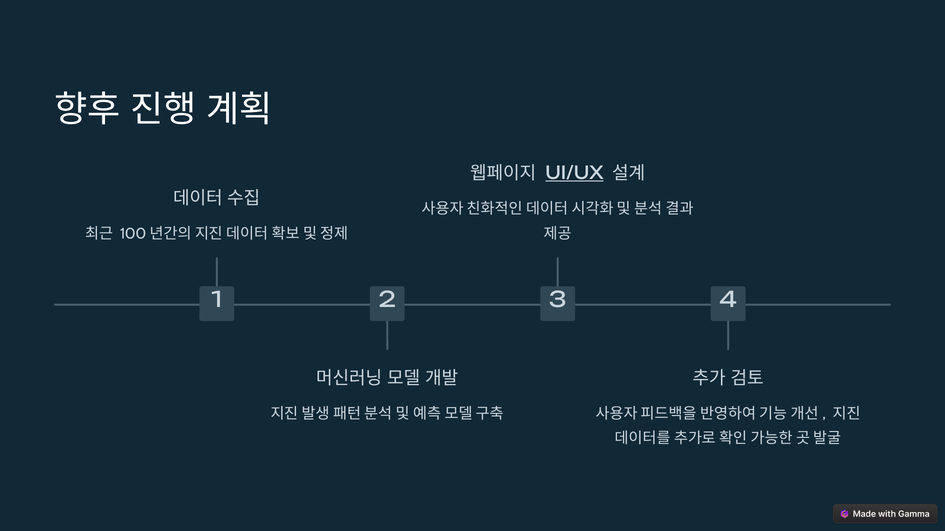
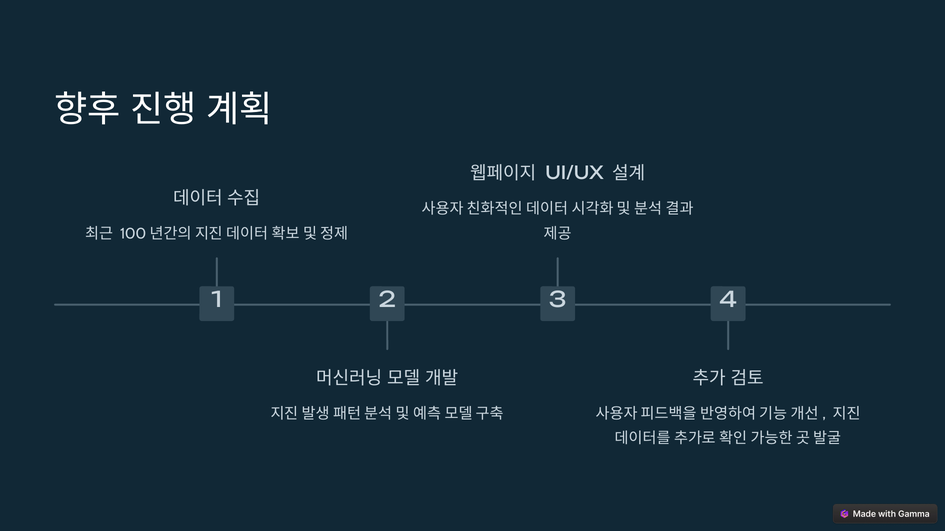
UI/UX underline: present -> none
